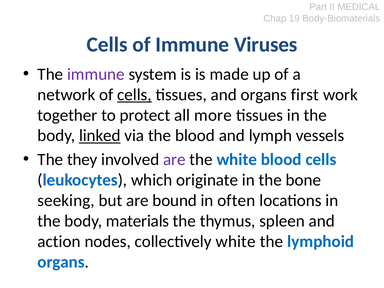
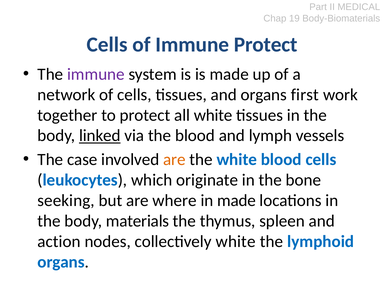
Immune Viruses: Viruses -> Protect
cells at (134, 95) underline: present -> none
all more: more -> white
they: they -> case
are at (174, 160) colour: purple -> orange
bound: bound -> where
in often: often -> made
